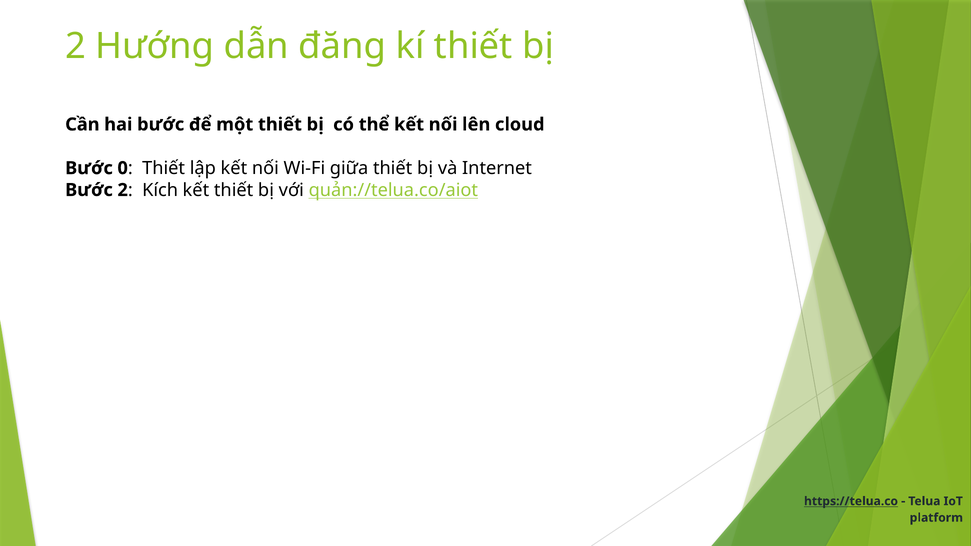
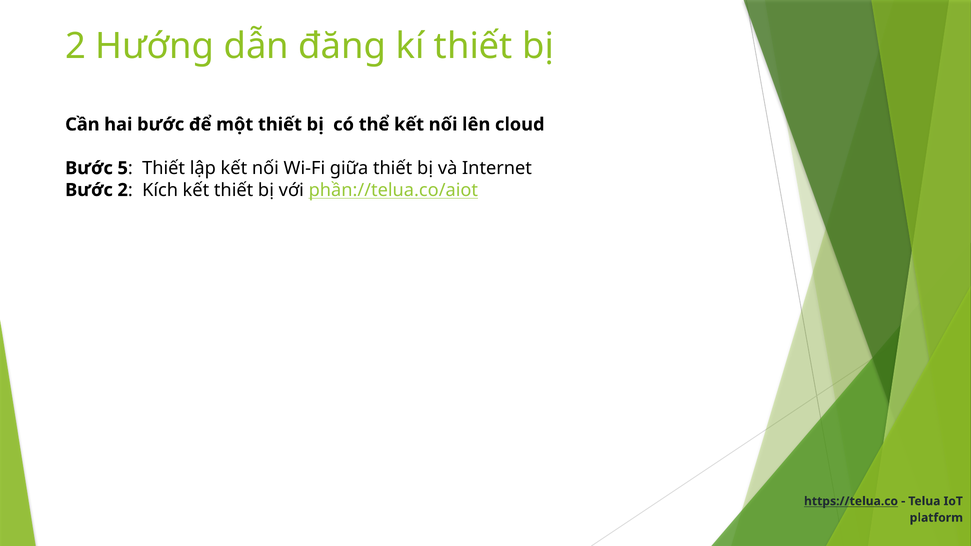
0: 0 -> 5
quản://telua.co/aiot: quản://telua.co/aiot -> phần://telua.co/aiot
